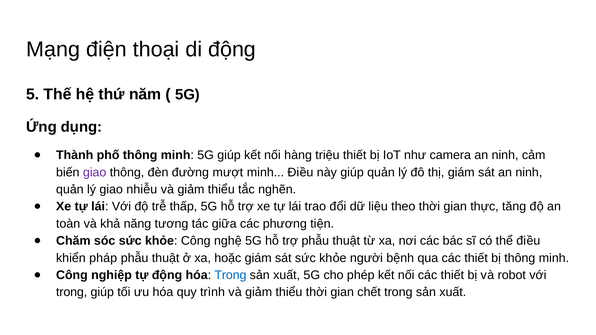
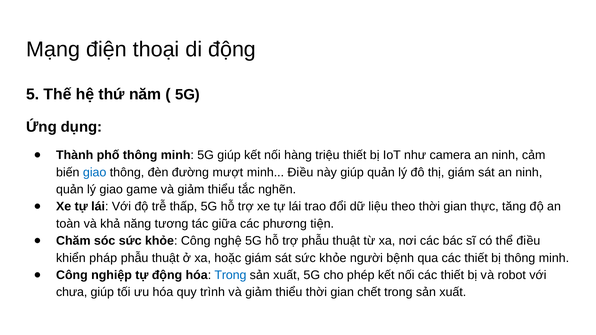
giao at (95, 172) colour: purple -> blue
nhiễu: nhiễu -> game
trong at (72, 292): trong -> chưa
